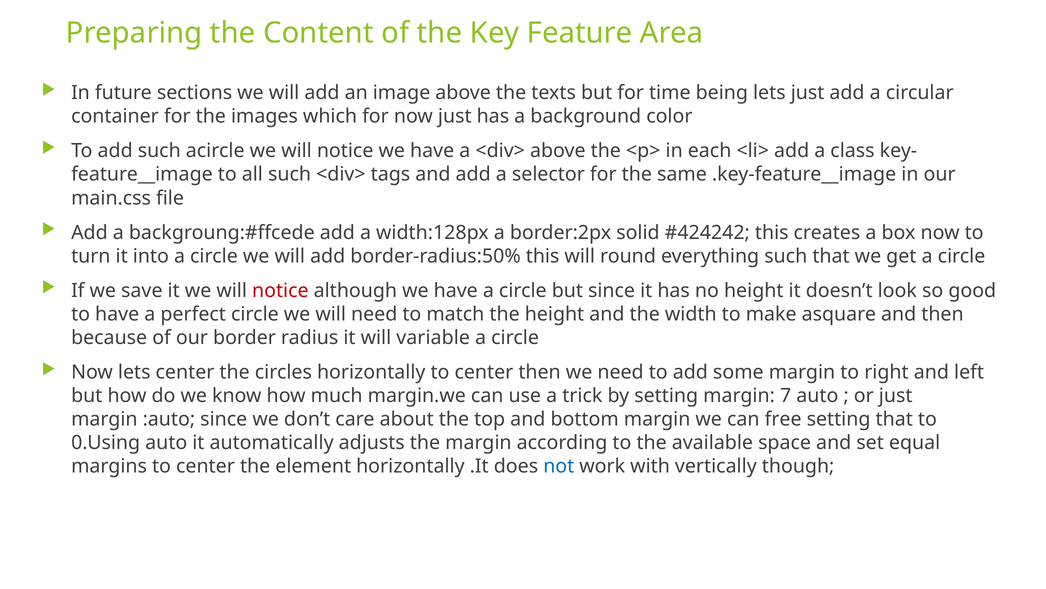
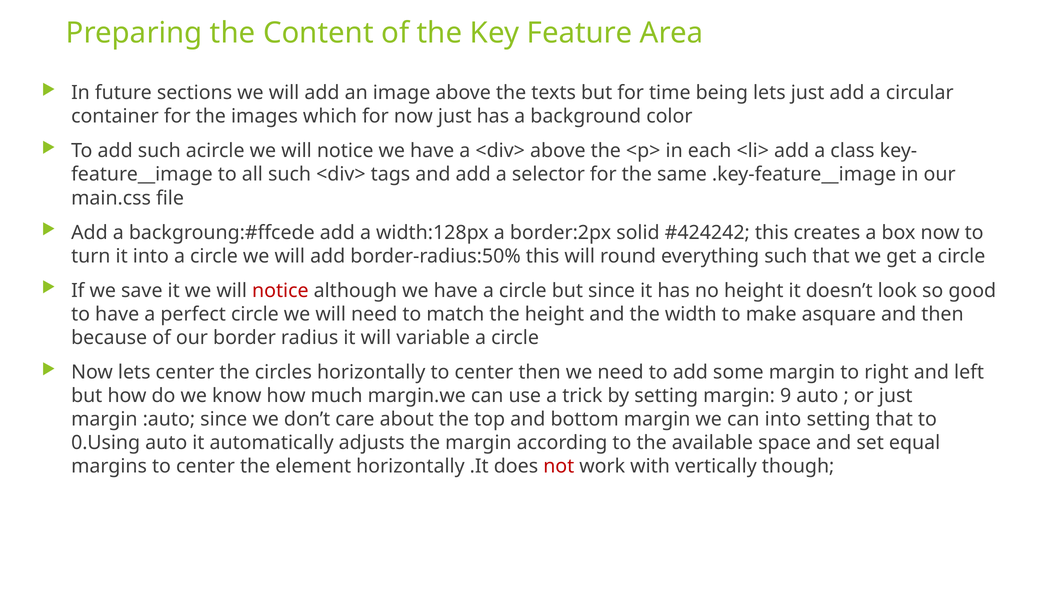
7: 7 -> 9
can free: free -> into
not colour: blue -> red
